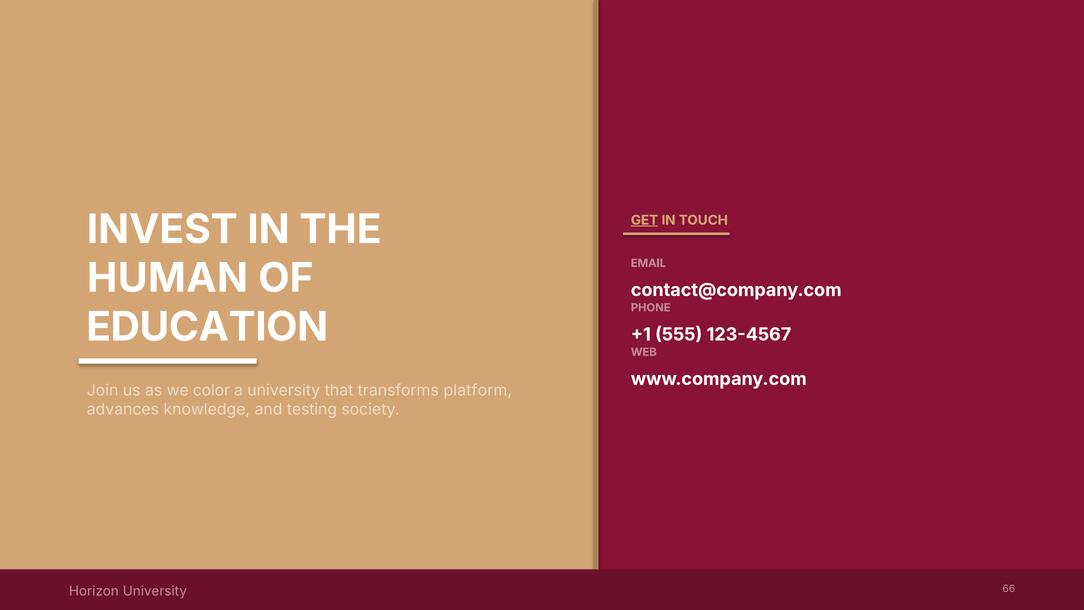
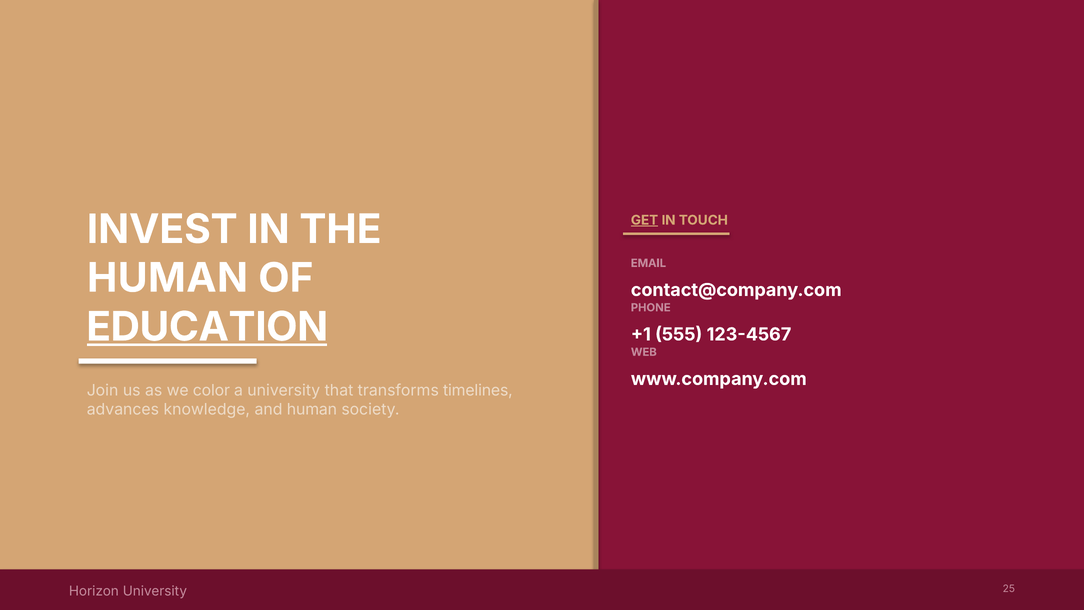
EDUCATION underline: none -> present
platform: platform -> timelines
and testing: testing -> human
66: 66 -> 25
